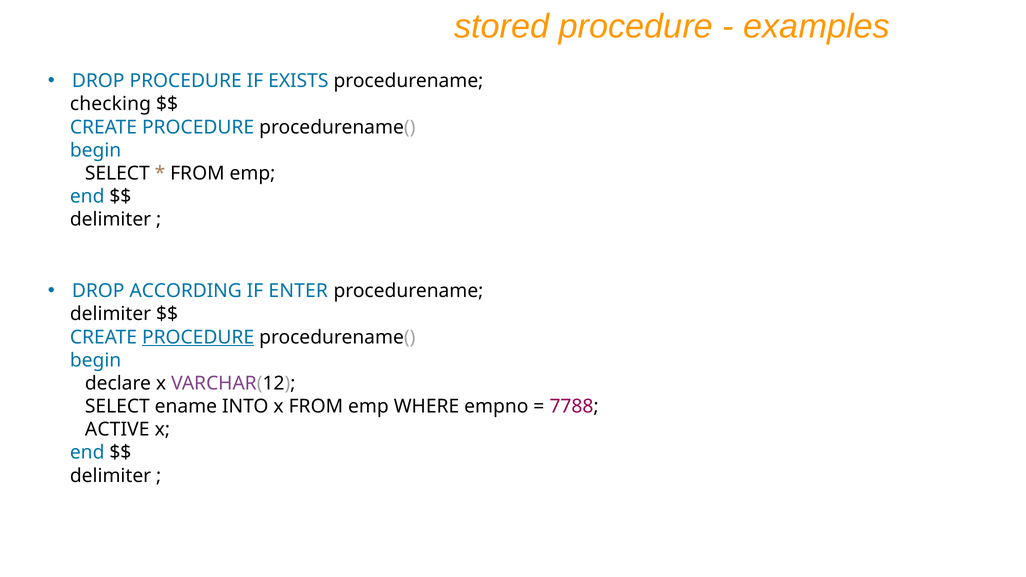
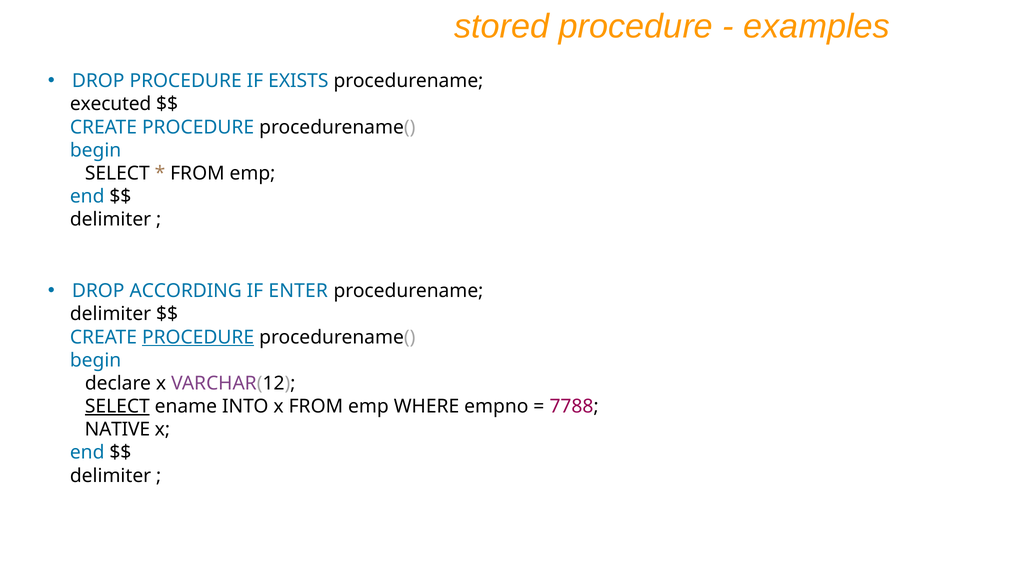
checking: checking -> executed
SELECT at (117, 407) underline: none -> present
ACTIVE: ACTIVE -> NATIVE
